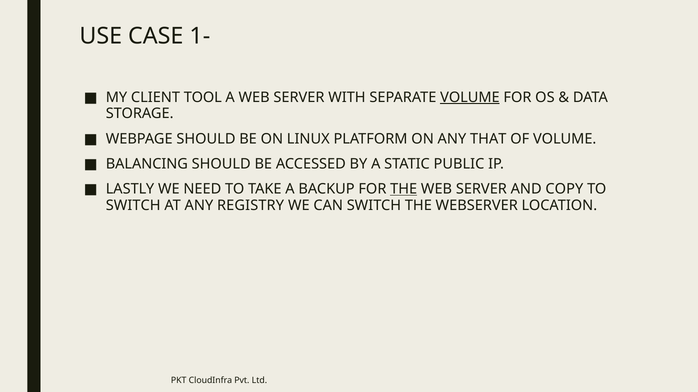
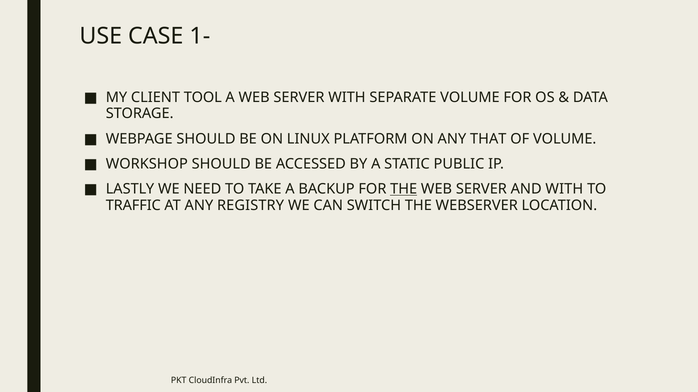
VOLUME at (470, 97) underline: present -> none
BALANCING: BALANCING -> WORKSHOP
AND COPY: COPY -> WITH
SWITCH at (133, 206): SWITCH -> TRAFFIC
